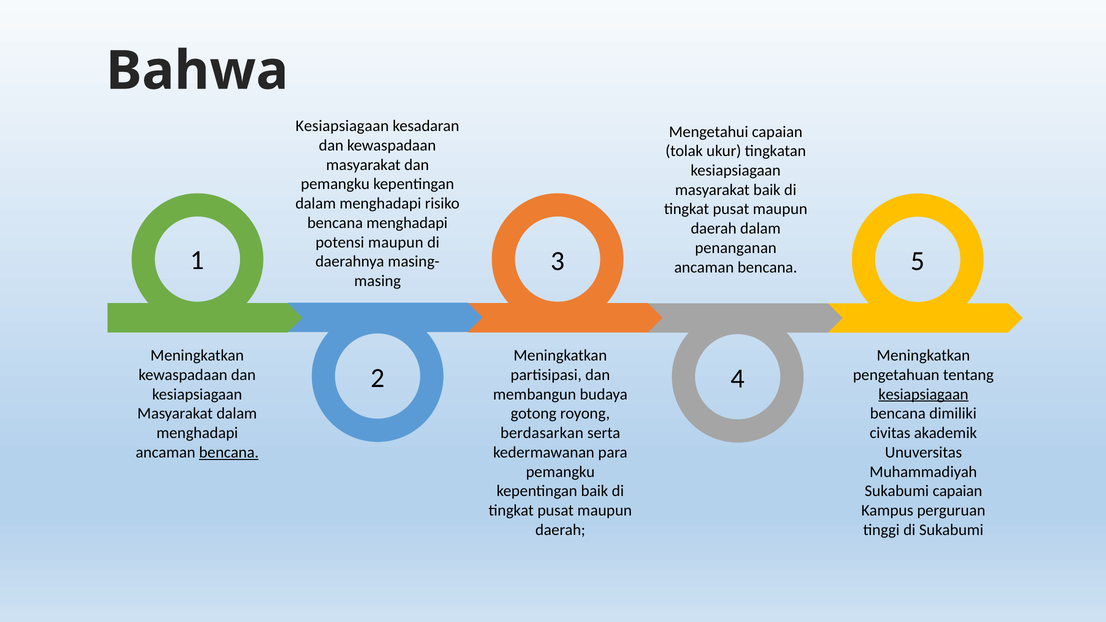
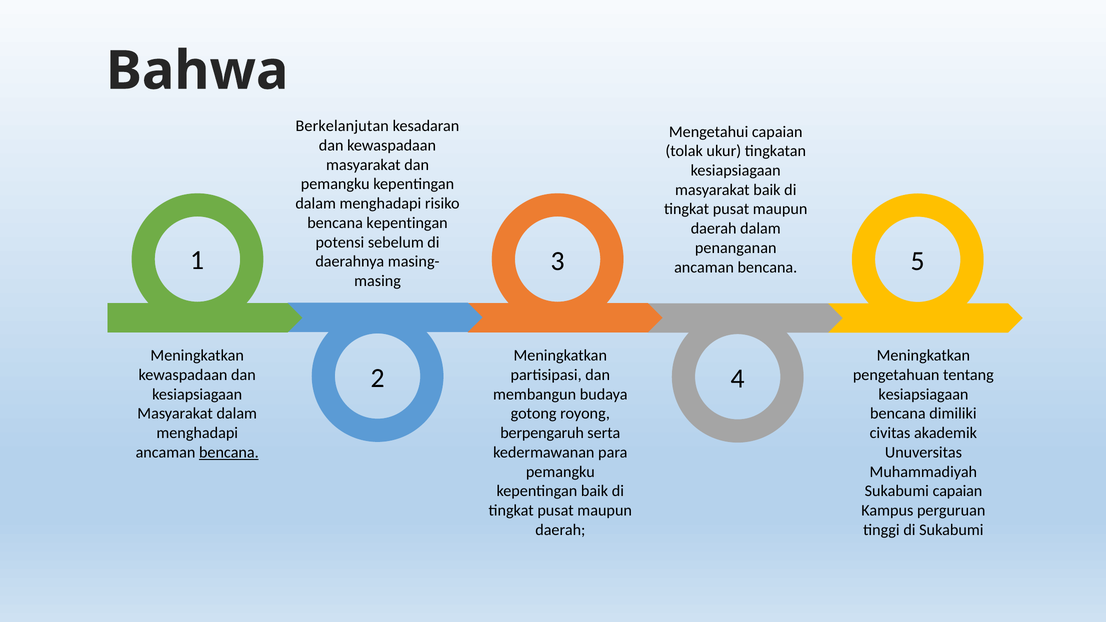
Kesiapsiagaan at (342, 126): Kesiapsiagaan -> Berkelanjutan
bencana menghadapi: menghadapi -> kepentingan
potensi maupun: maupun -> sebelum
kesiapsiagaan at (923, 394) underline: present -> none
berdasarkan: berdasarkan -> berpengaruh
